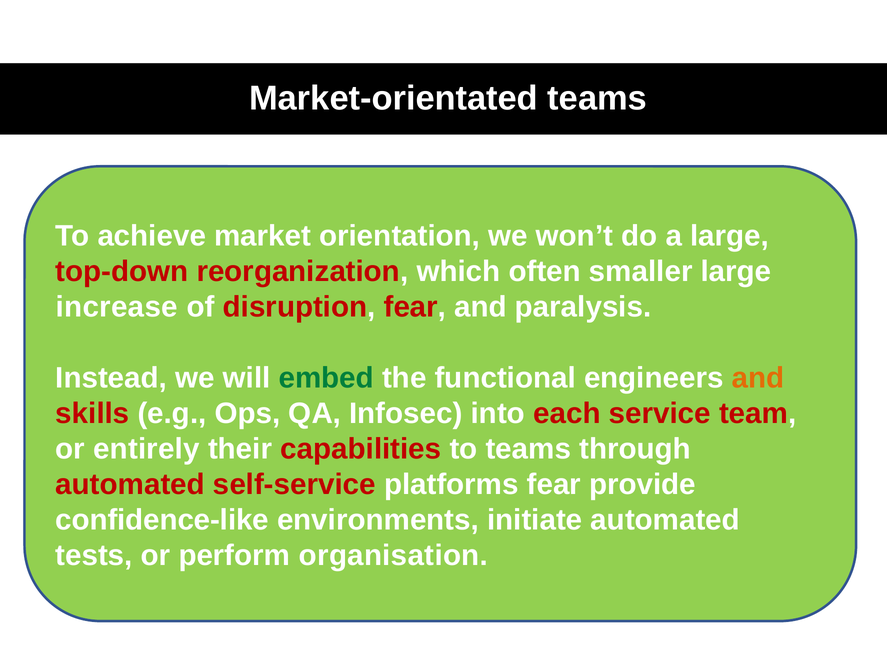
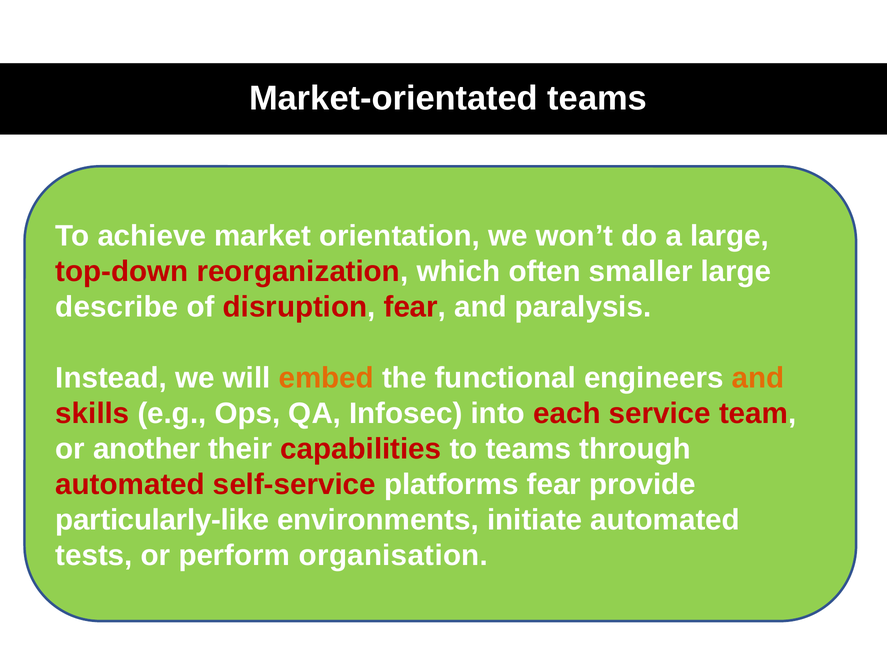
increase: increase -> describe
embed colour: green -> orange
entirely: entirely -> another
confidence-like: confidence-like -> particularly-like
